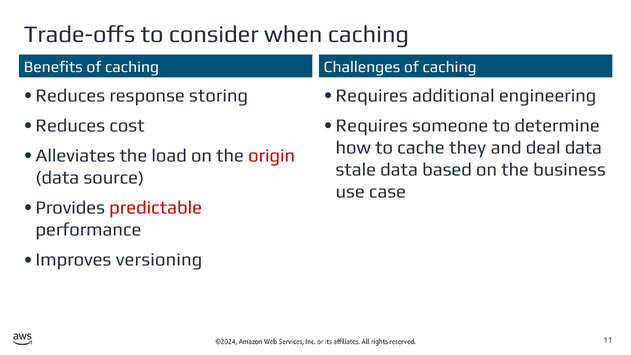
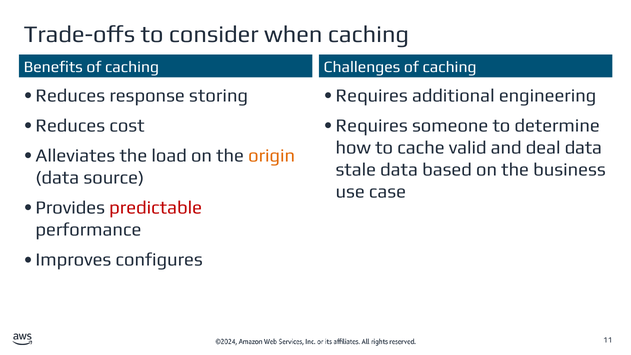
they: they -> valid
origin colour: red -> orange
versioning: versioning -> configures
